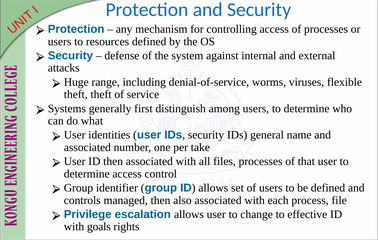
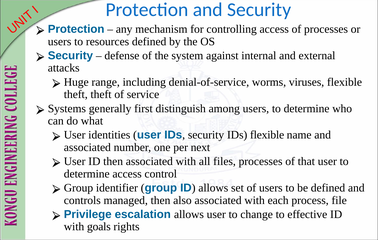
IDs general: general -> flexible
take: take -> next
